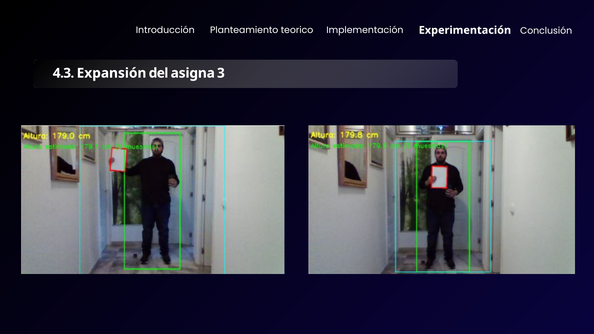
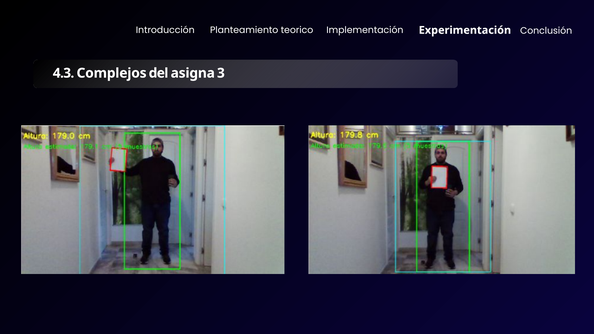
Expansión: Expansión -> Complejos
